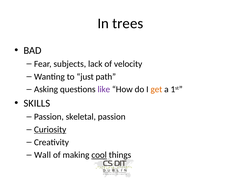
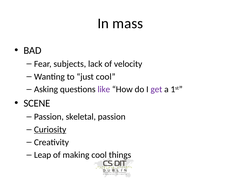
trees: trees -> mass
just path: path -> cool
get colour: orange -> purple
SKILLS: SKILLS -> SCENE
Wall: Wall -> Leap
cool at (99, 155) underline: present -> none
